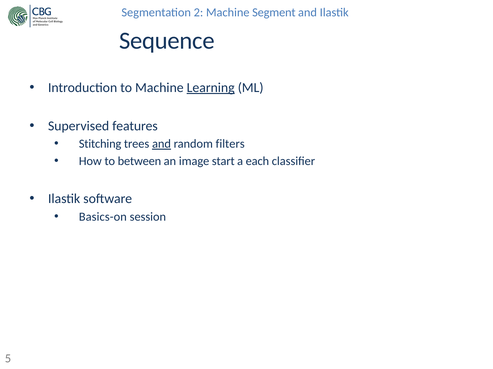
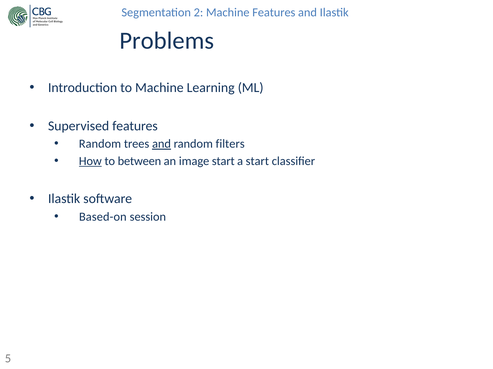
Machine Segment: Segment -> Features
Sequence: Sequence -> Problems
Learning underline: present -> none
Stitching at (100, 144): Stitching -> Random
How underline: none -> present
a each: each -> start
Basics-on: Basics-on -> Based-on
